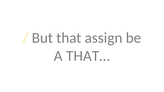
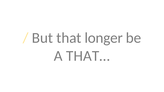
assign: assign -> longer
